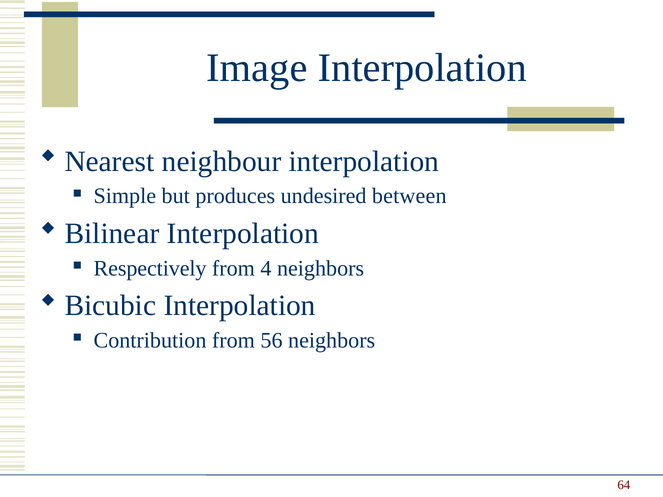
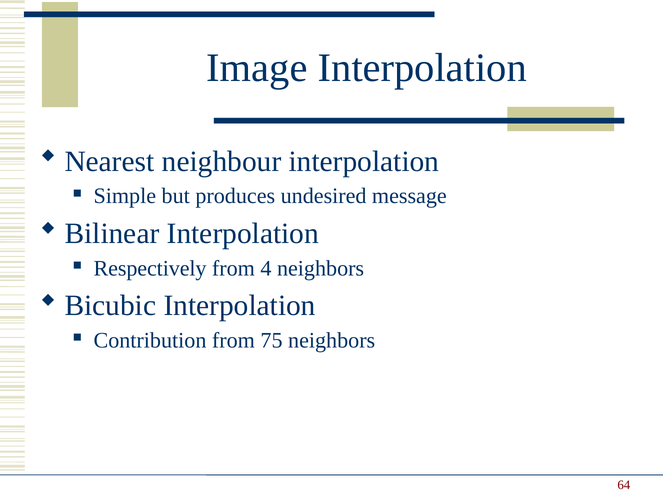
between: between -> message
56: 56 -> 75
